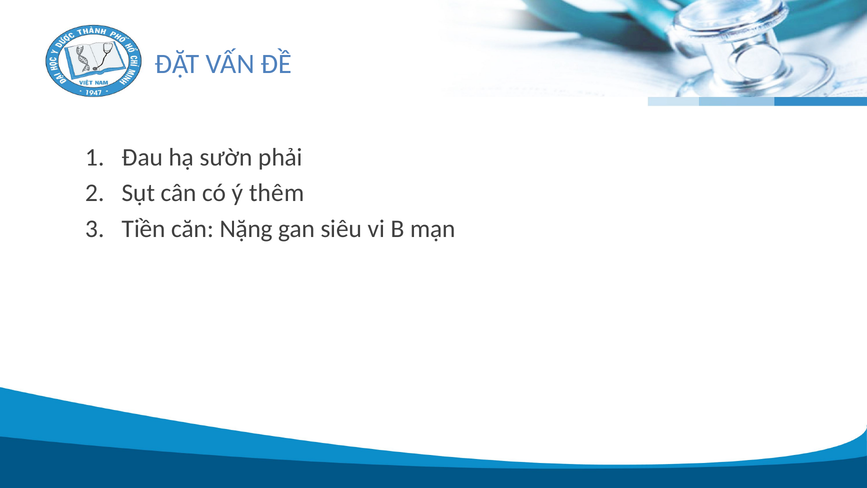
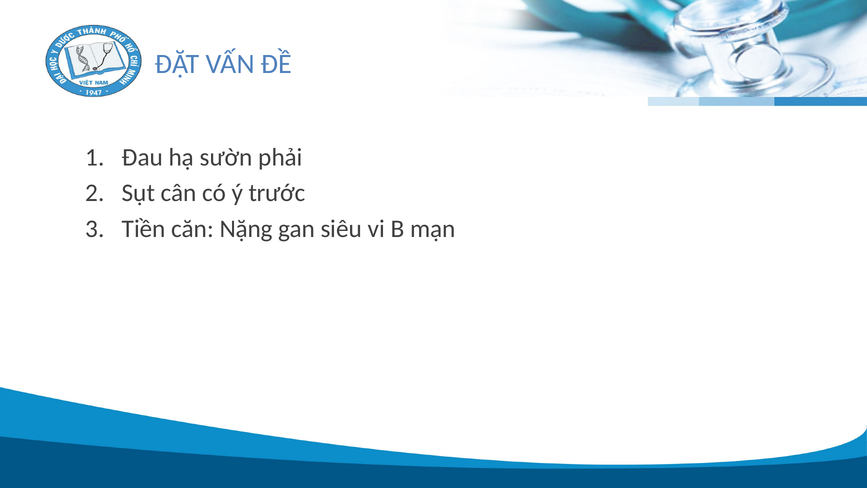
thêm: thêm -> trước
